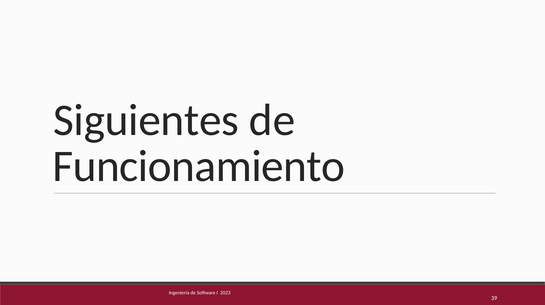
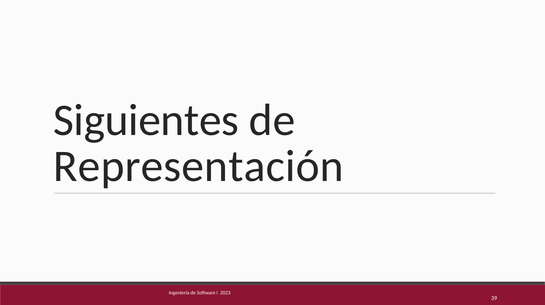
Funcionamiento: Funcionamiento -> Representación
